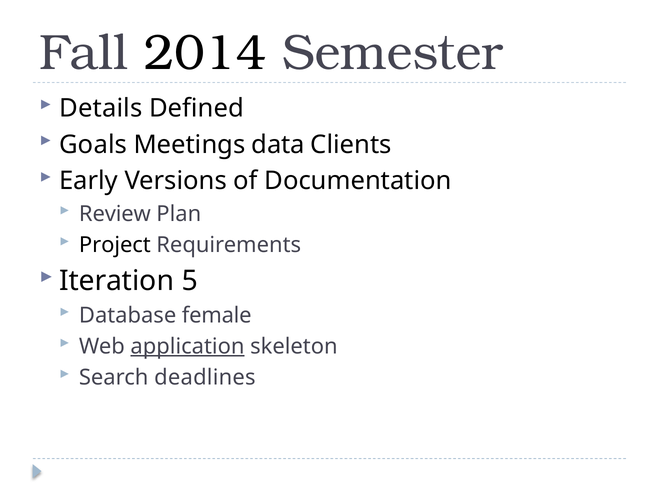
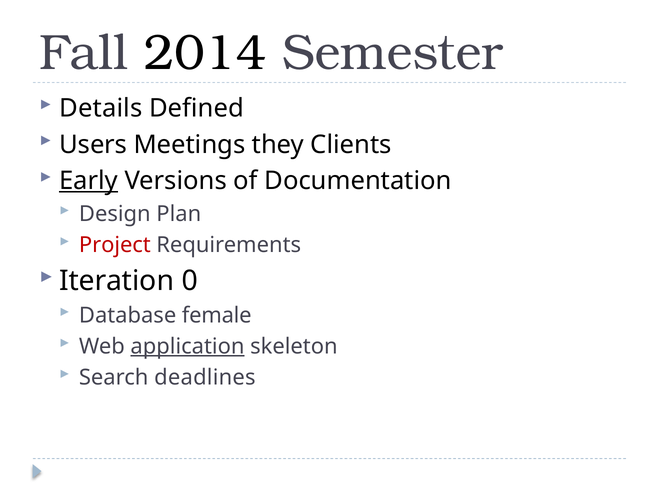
Goals: Goals -> Users
data: data -> they
Early underline: none -> present
Review: Review -> Design
Project colour: black -> red
5: 5 -> 0
